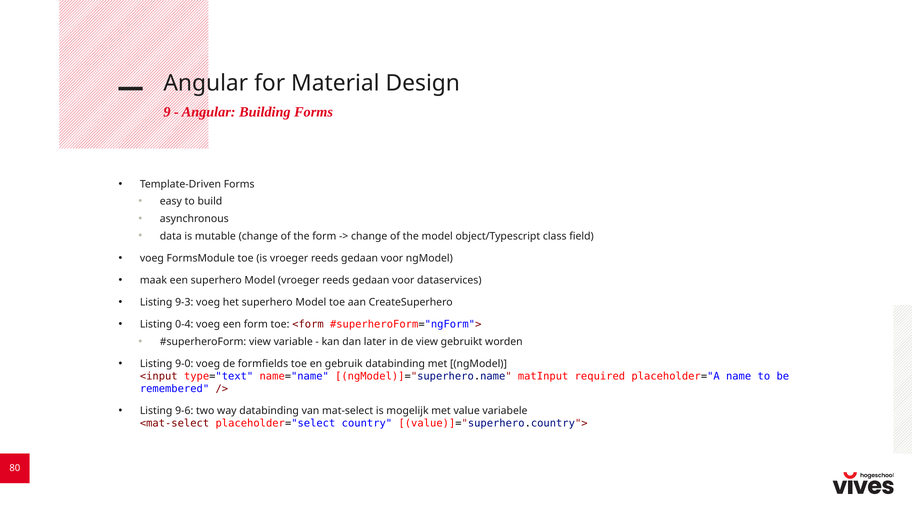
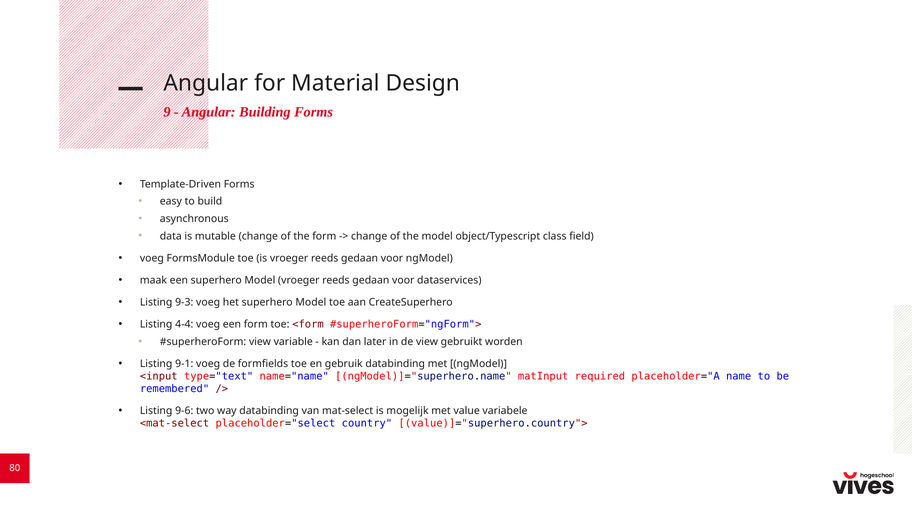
0-4: 0-4 -> 4-4
9-0: 9-0 -> 9-1
